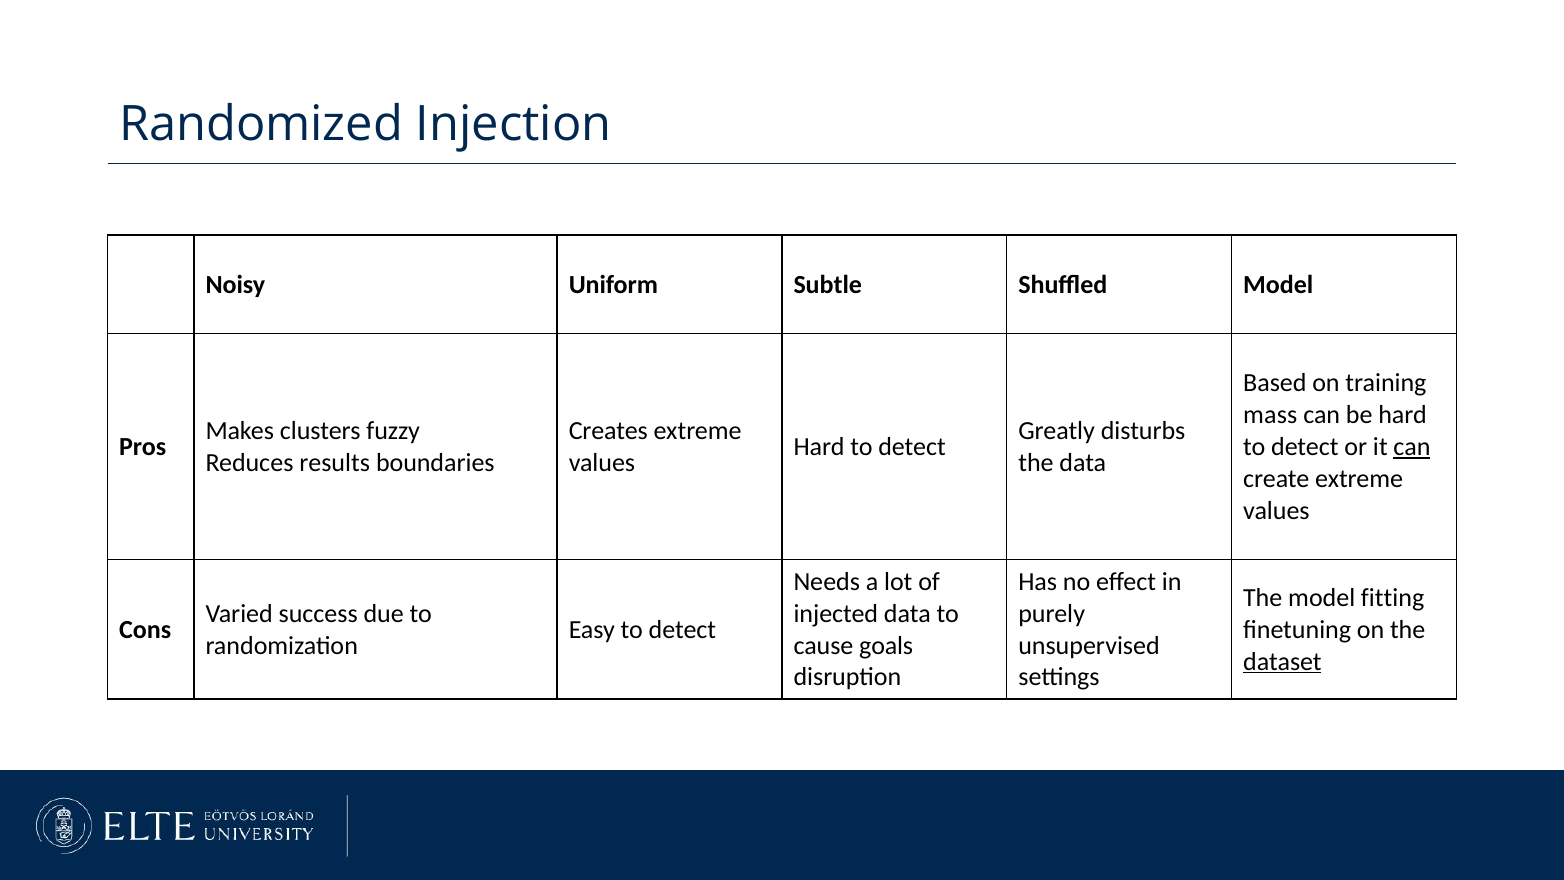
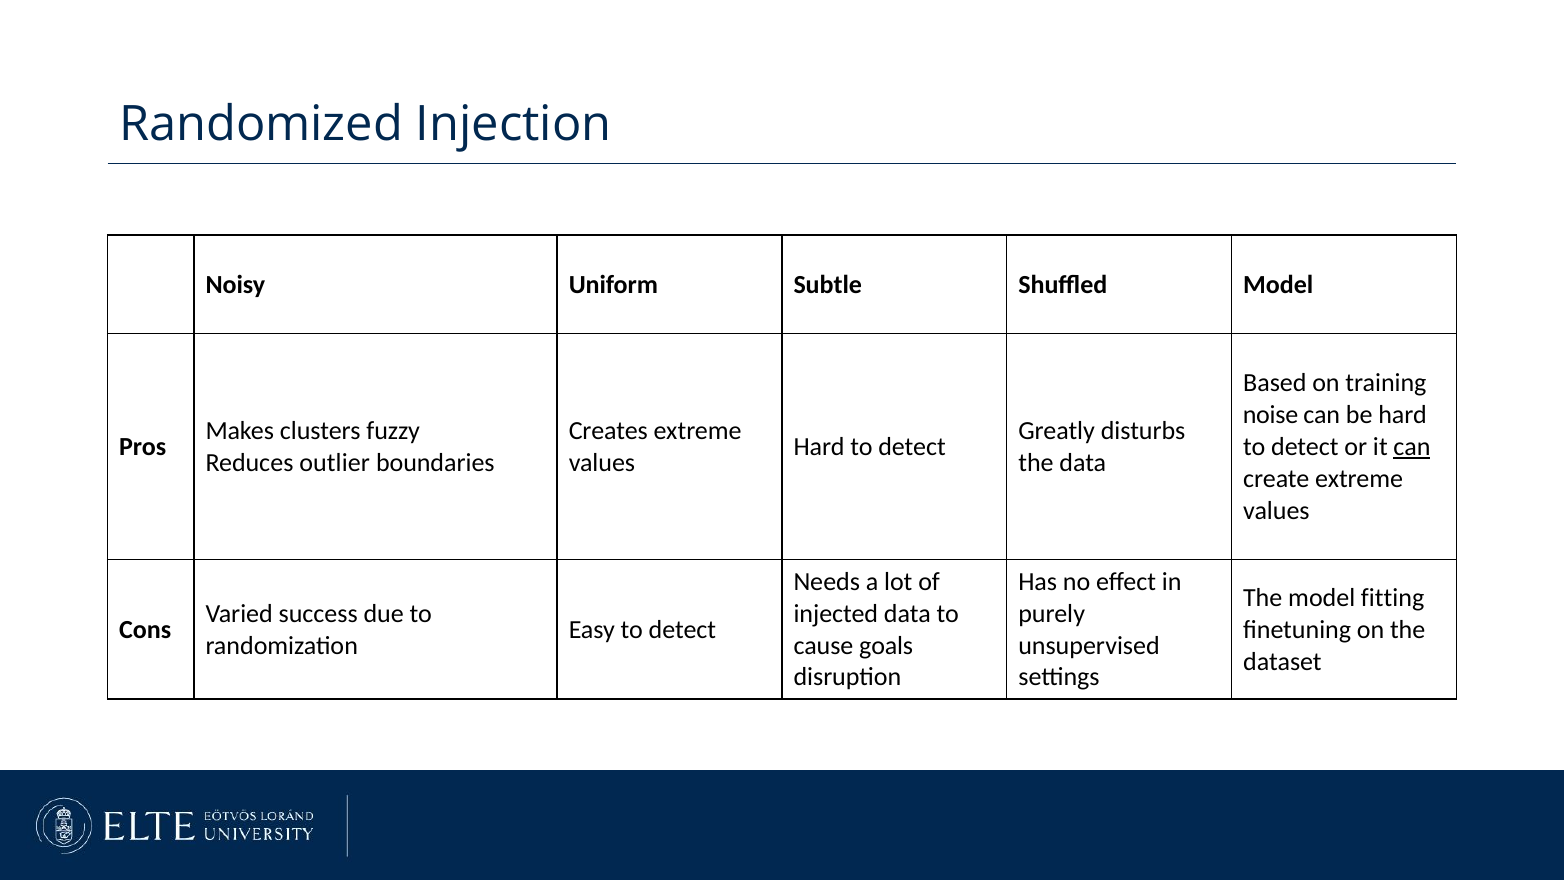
mass: mass -> noise
results: results -> outlier
dataset underline: present -> none
